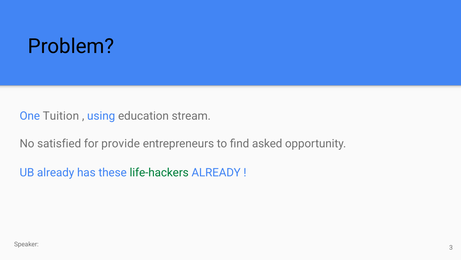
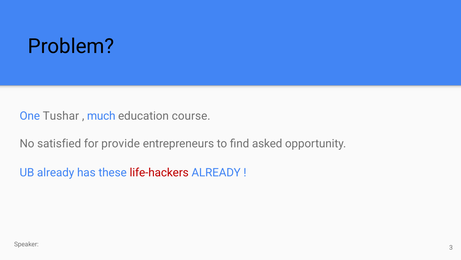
Tuition: Tuition -> Tushar
using: using -> much
stream: stream -> course
life-hackers colour: green -> red
